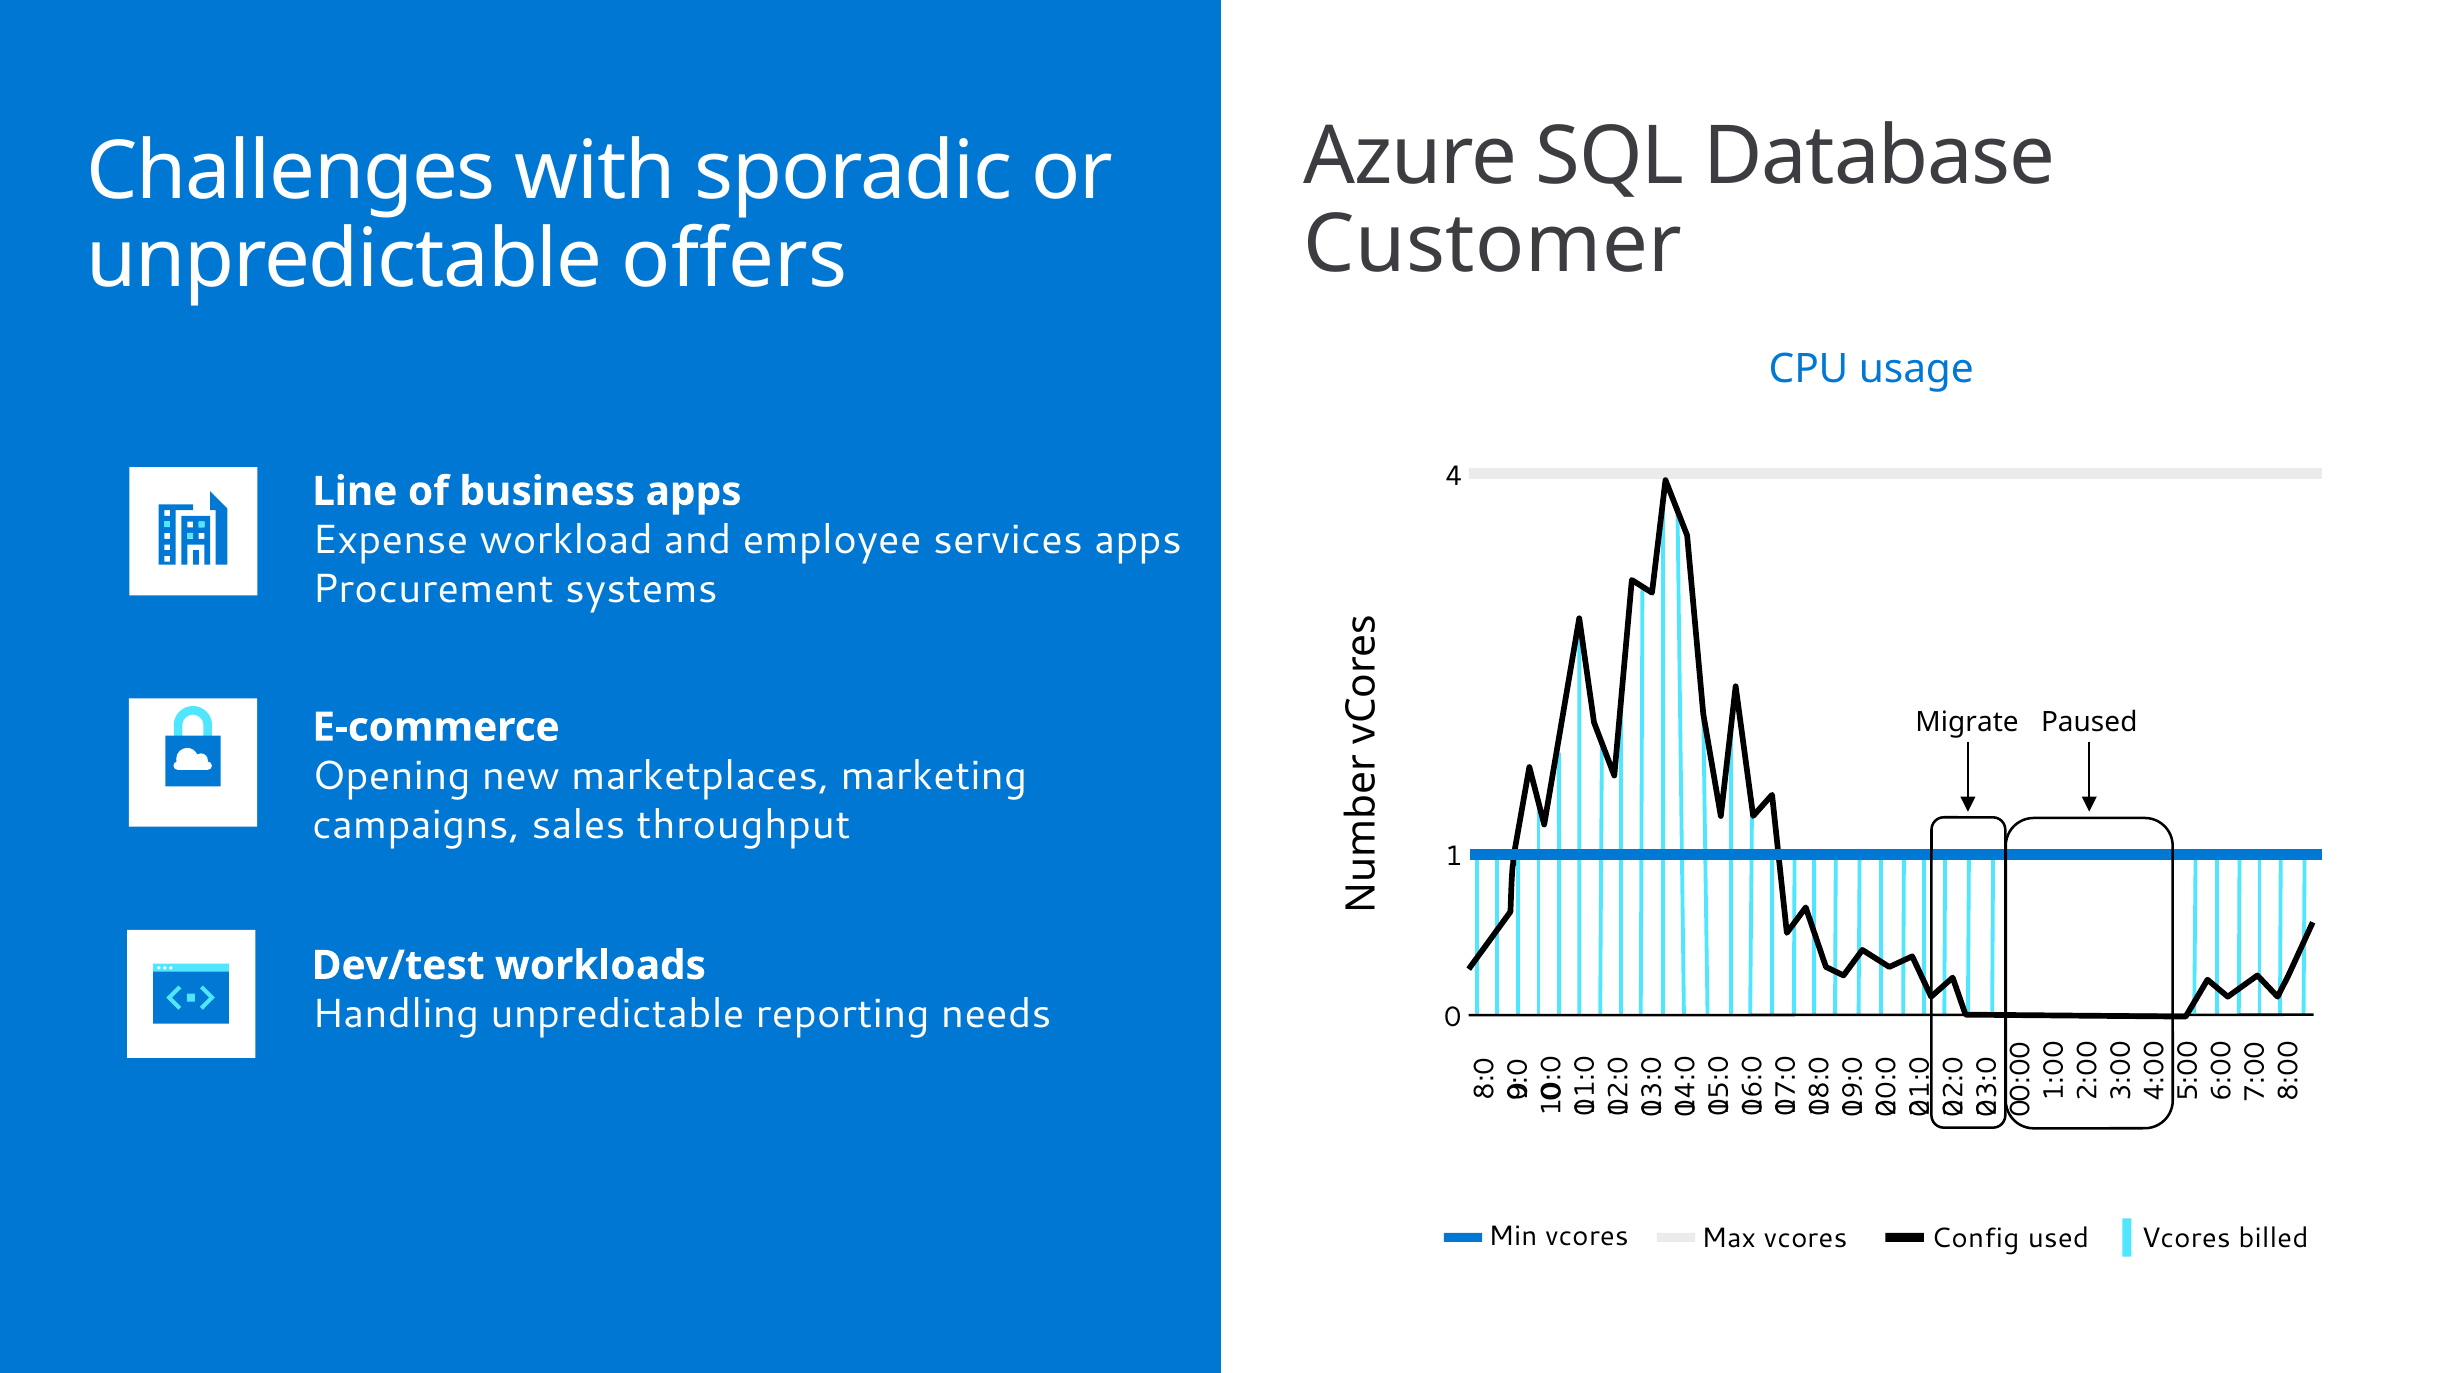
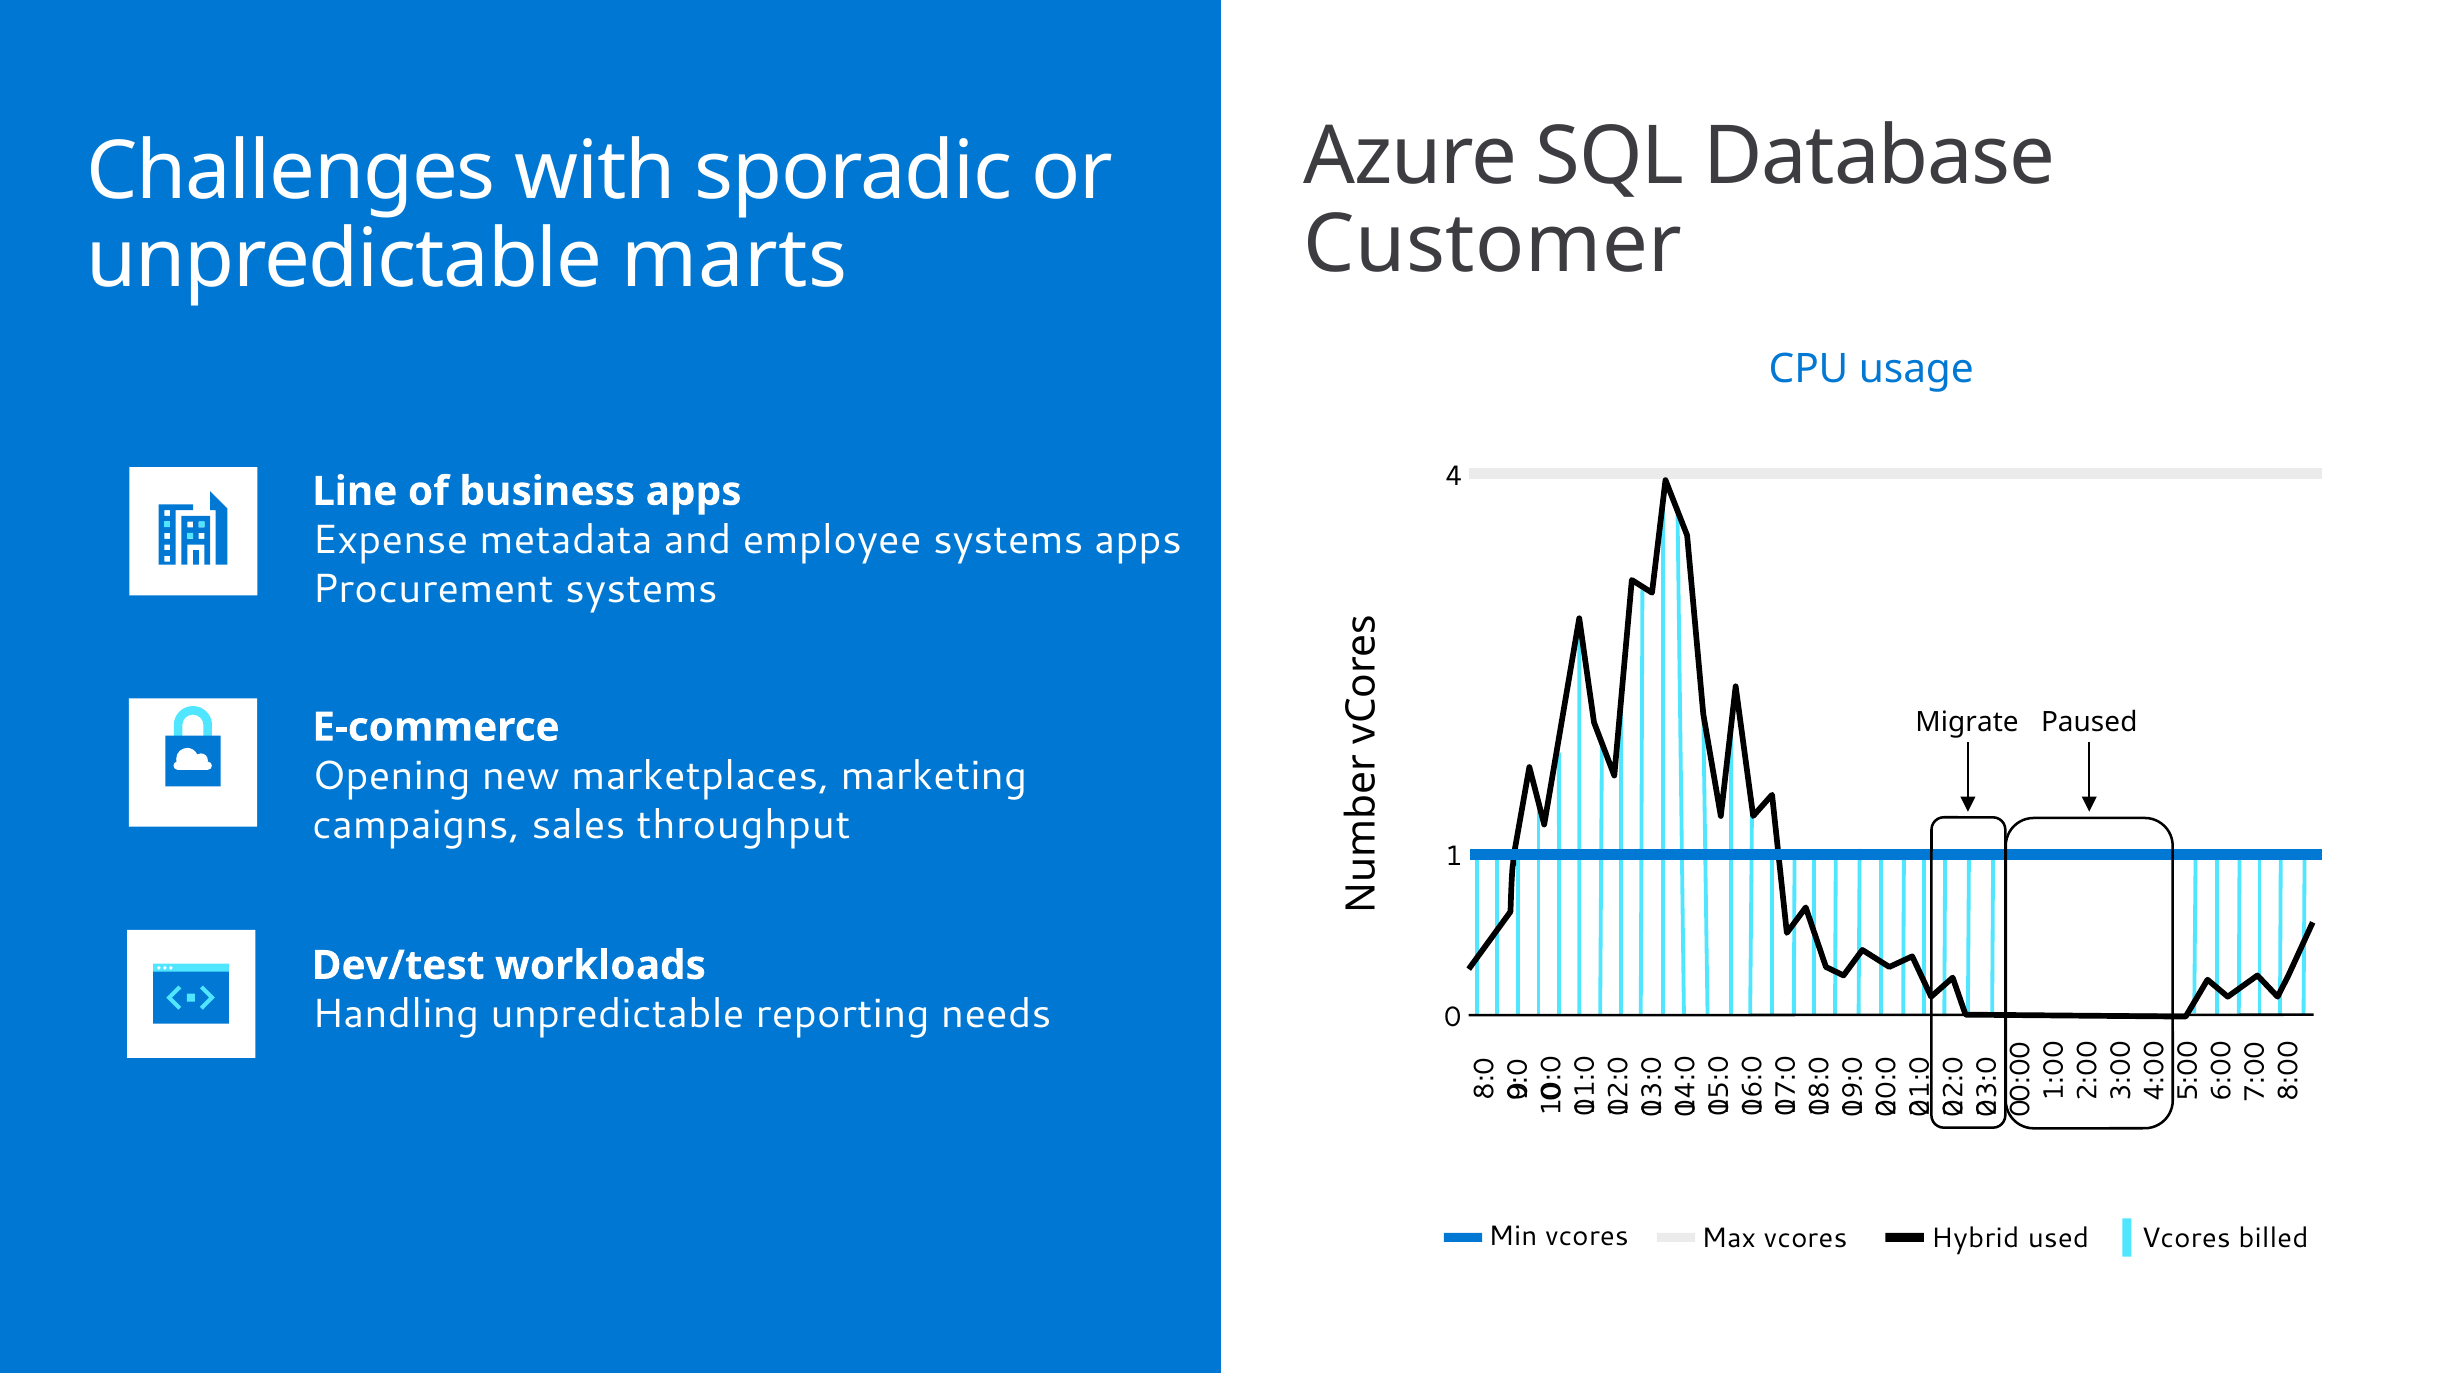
offers: offers -> marts
workload: workload -> metadata
employee services: services -> systems
Config: Config -> Hybrid
